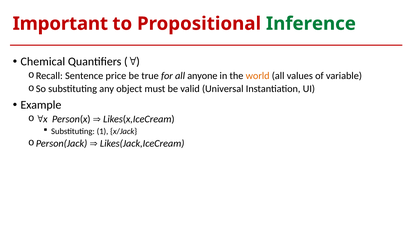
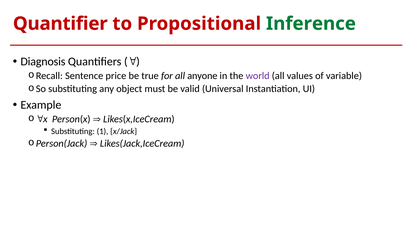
Important: Important -> Quantifier
Chemical: Chemical -> Diagnosis
world colour: orange -> purple
